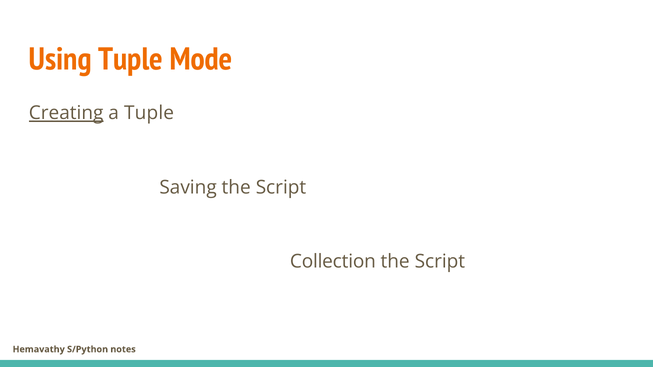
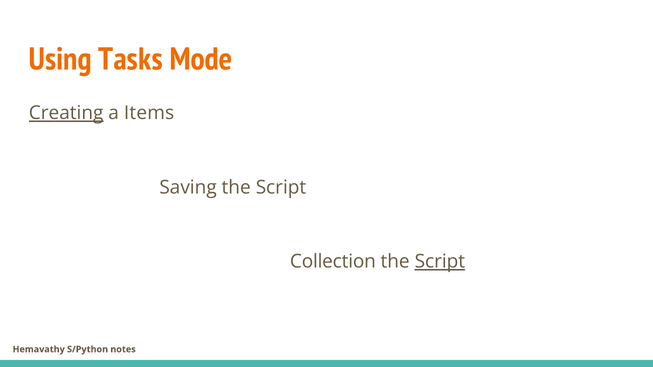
Using Tuple: Tuple -> Tasks
a Tuple: Tuple -> Items
Script at (440, 262) underline: none -> present
